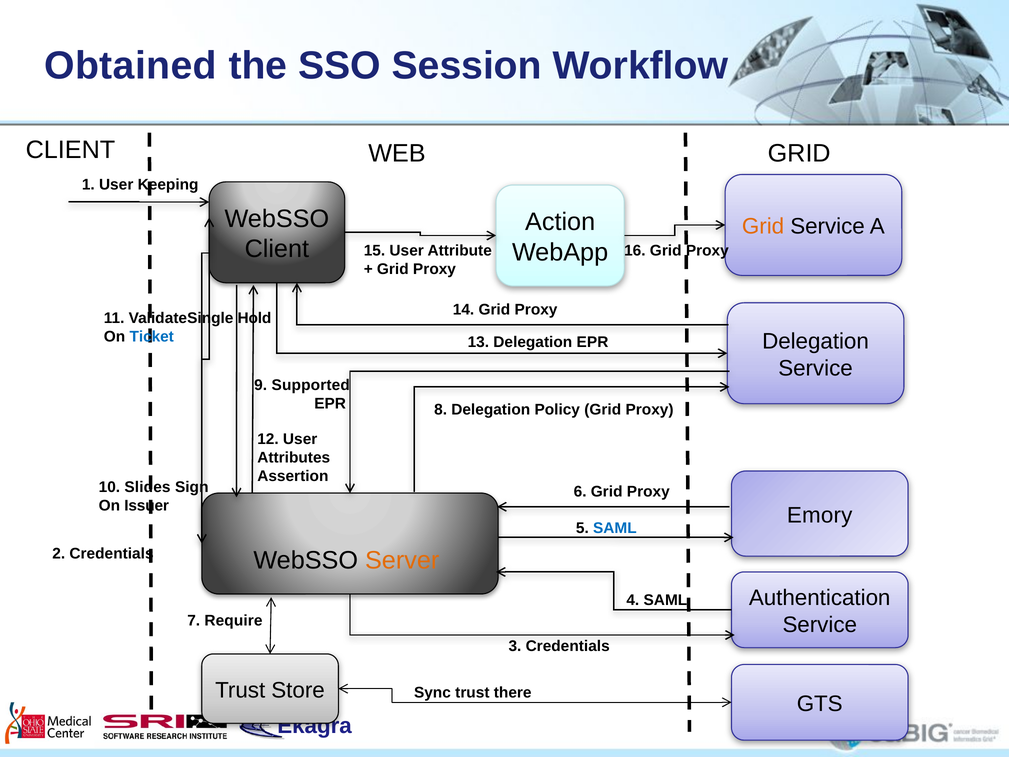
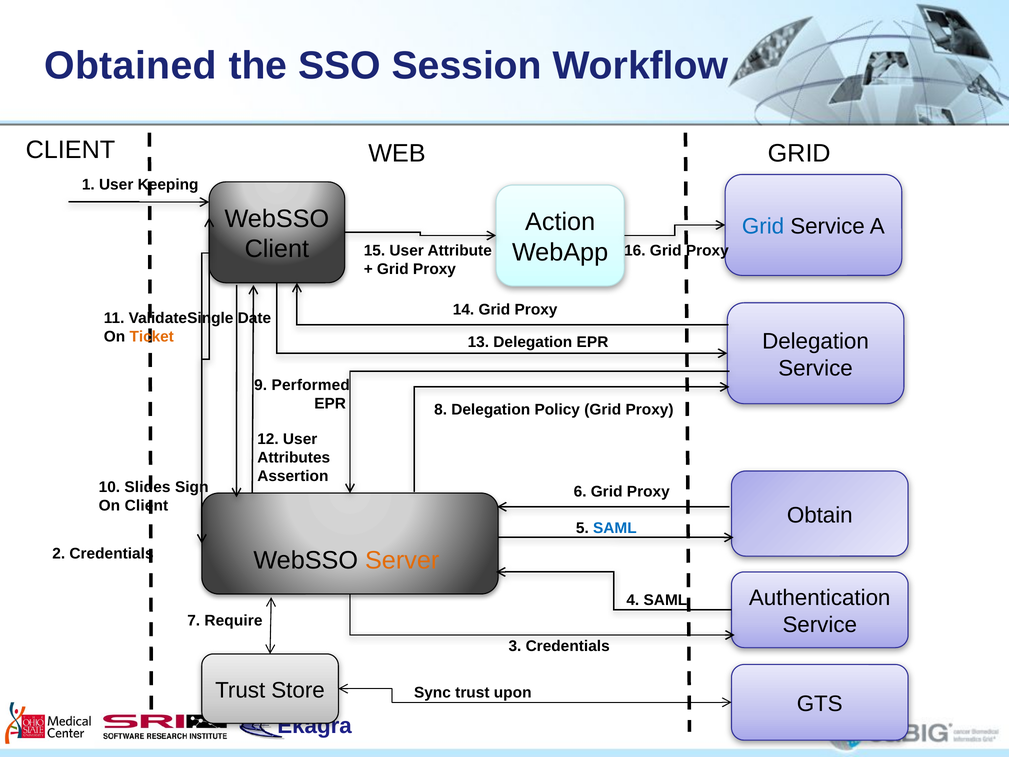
Grid at (763, 226) colour: orange -> blue
Hold: Hold -> Date
Ticket colour: blue -> orange
Supported: Supported -> Performed
On Issuer: Issuer -> Client
Emory: Emory -> Obtain
there: there -> upon
